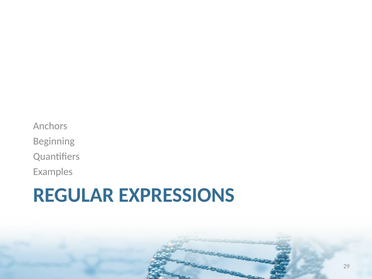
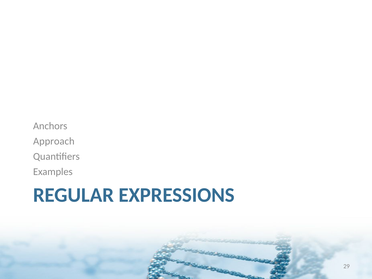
Beginning: Beginning -> Approach
